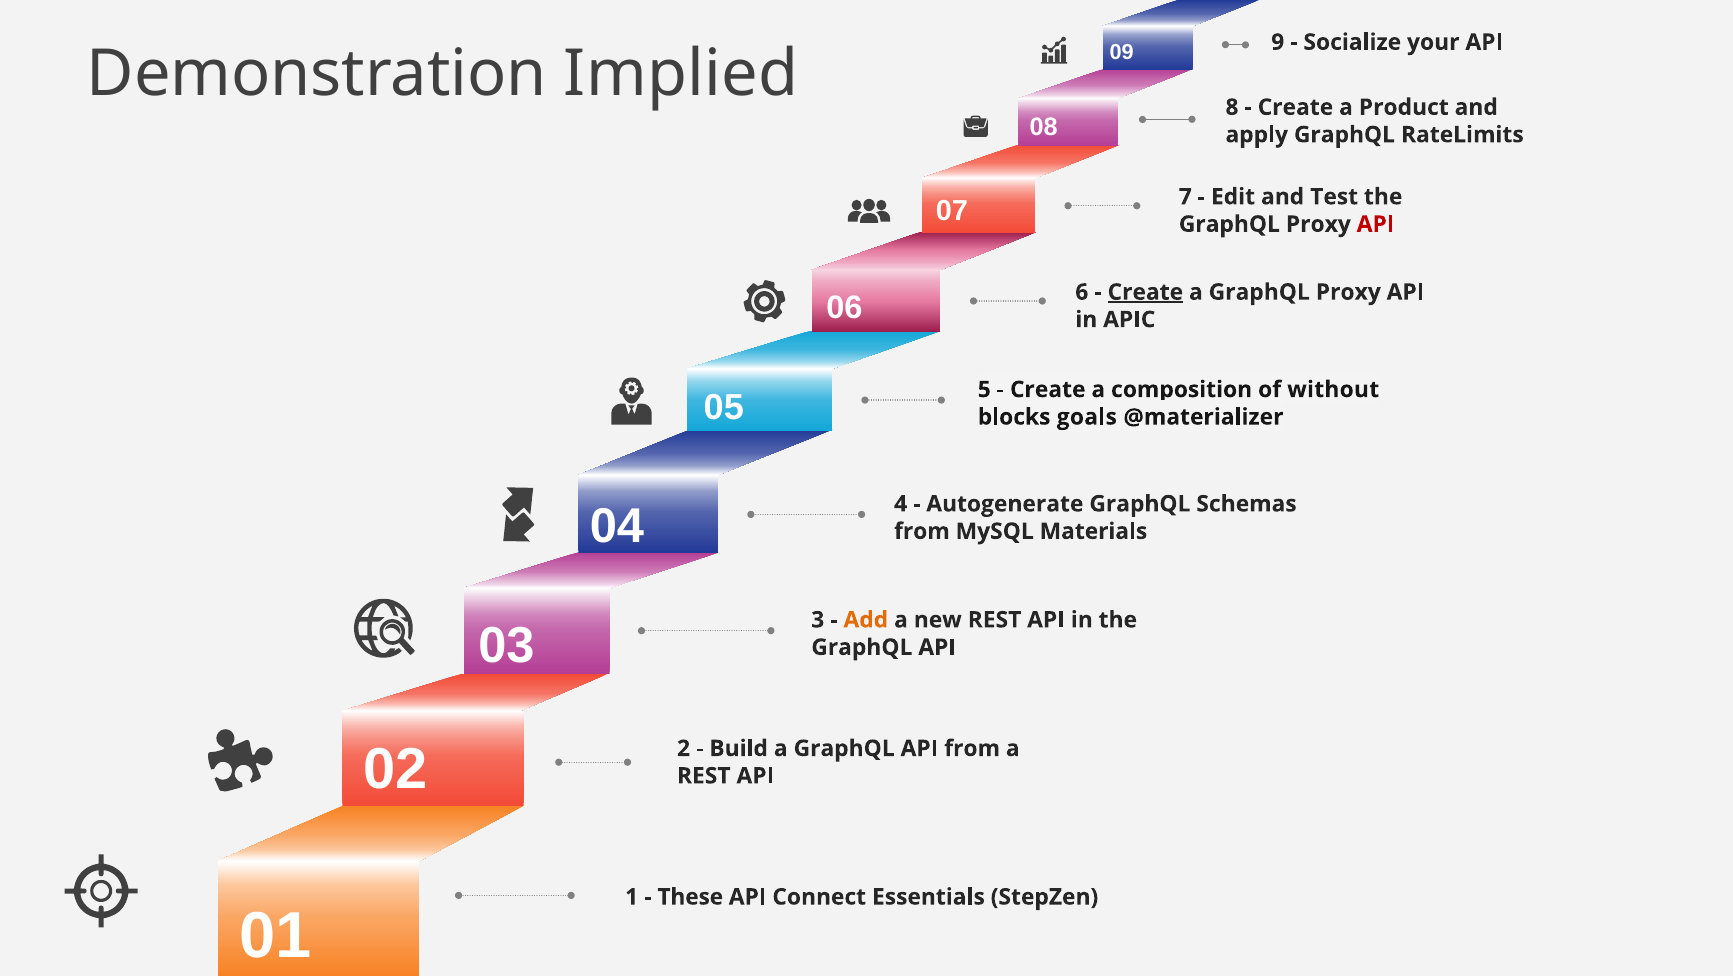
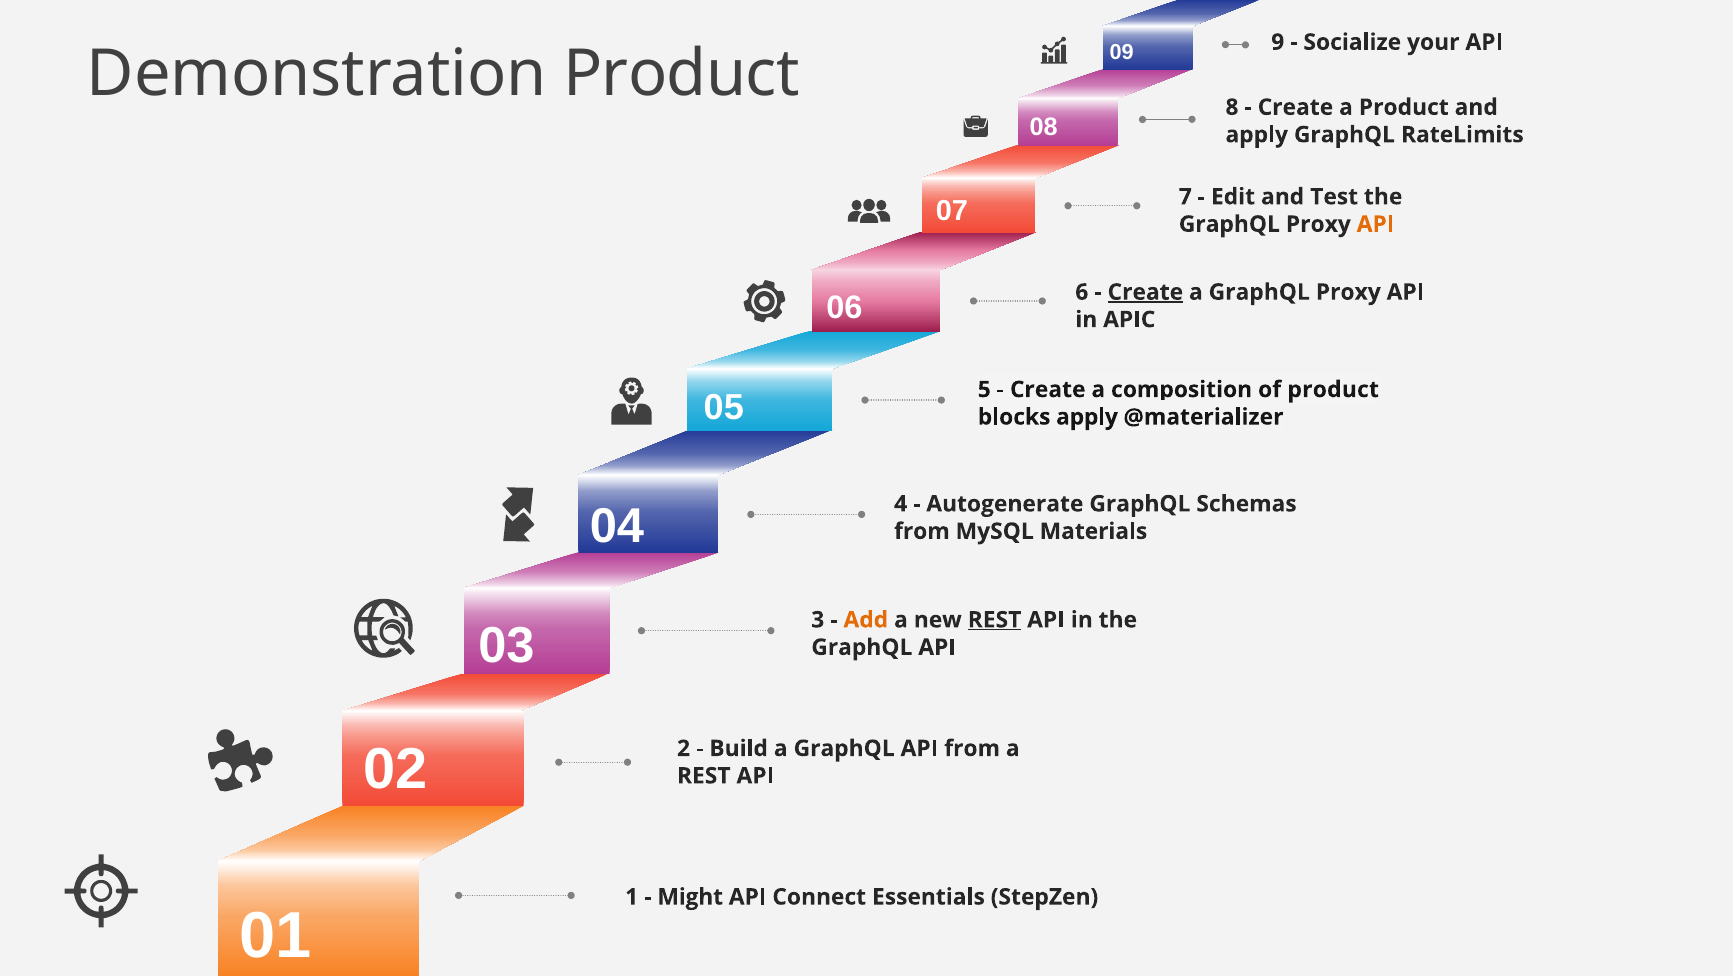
Demonstration Implied: Implied -> Product
API at (1376, 224) colour: red -> orange
without at (1333, 389): without -> product
blocks goals: goals -> apply
REST at (995, 620) underline: none -> present
These: These -> Might
